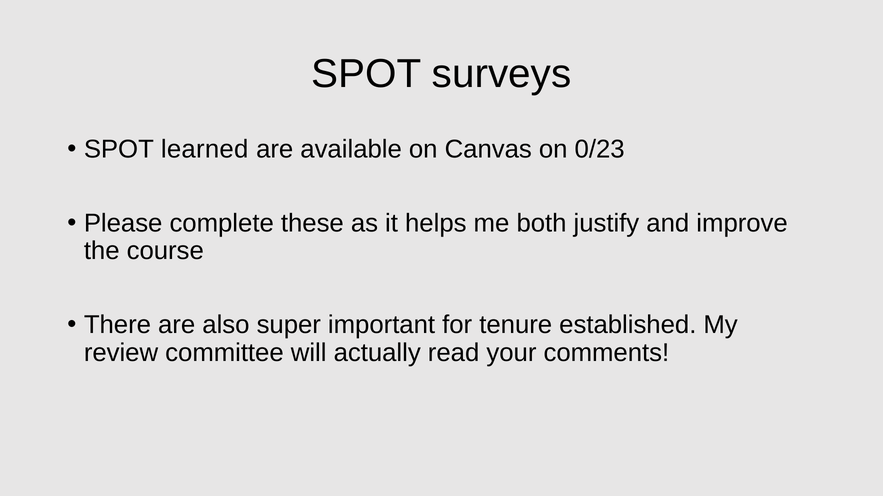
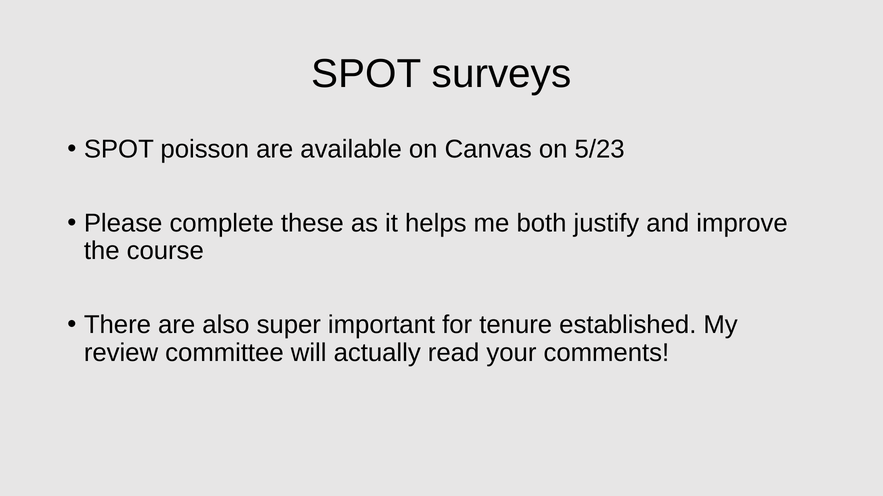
learned: learned -> poisson
0/23: 0/23 -> 5/23
